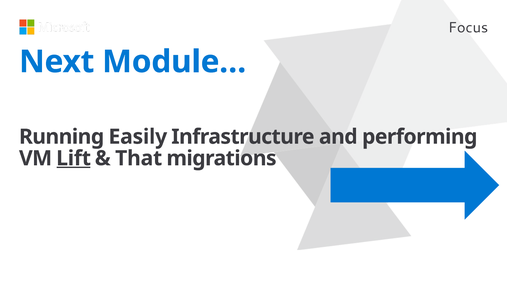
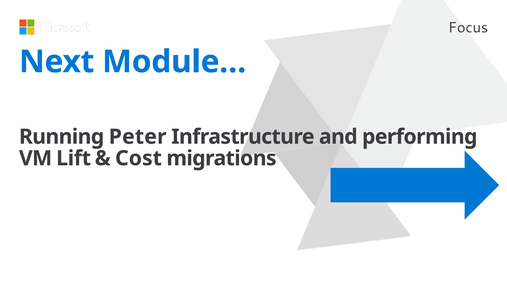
Easily: Easily -> Peter
Lift underline: present -> none
That: That -> Cost
